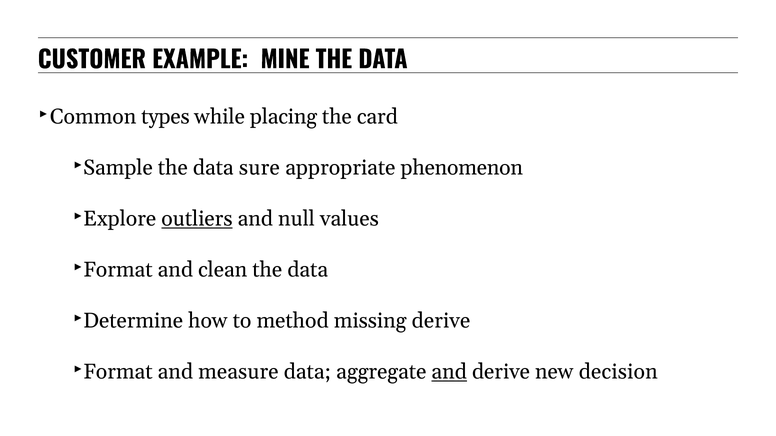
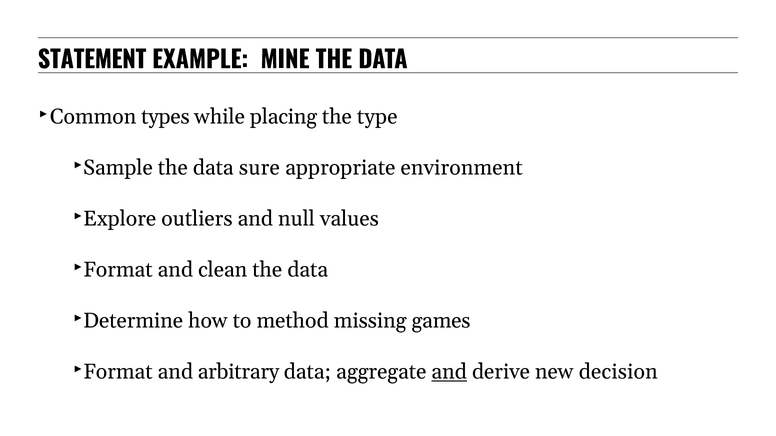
CUSTOMER: CUSTOMER -> STATEMENT
card: card -> type
phenomenon: phenomenon -> environment
outliers underline: present -> none
missing derive: derive -> games
measure: measure -> arbitrary
